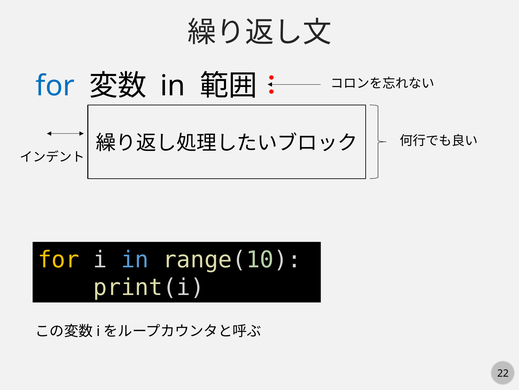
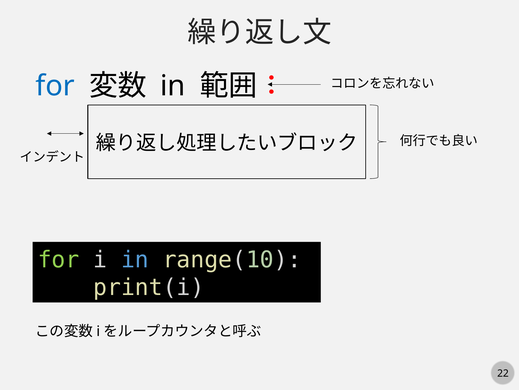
for at (59, 259) colour: yellow -> light green
